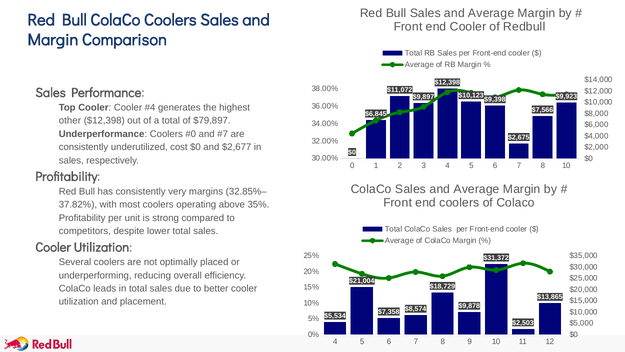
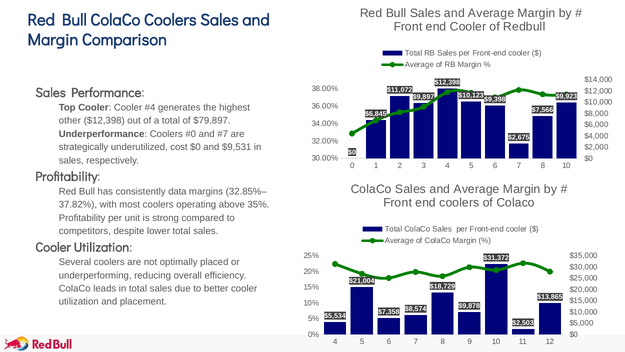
consistently at (84, 147): consistently -> strategically
$2,677: $2,677 -> $9,531
very: very -> data
